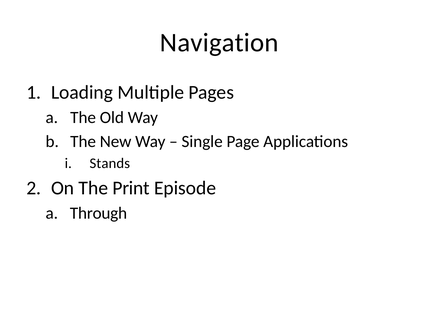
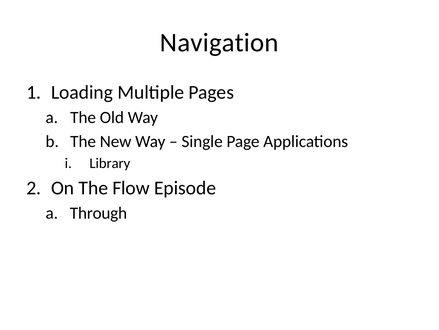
Stands: Stands -> Library
Print: Print -> Flow
